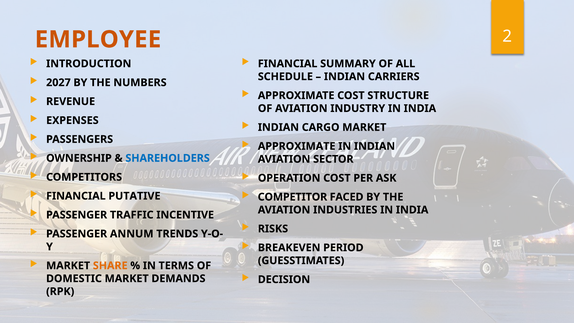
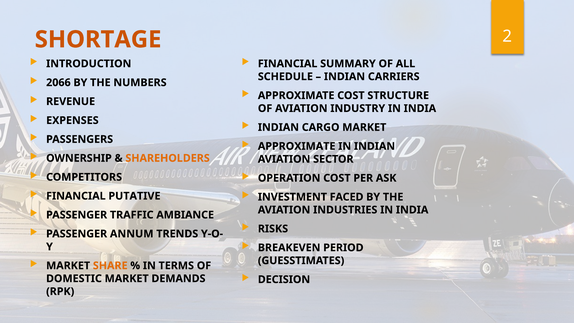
EMPLOYEE: EMPLOYEE -> SHORTAGE
2027: 2027 -> 2066
SHAREHOLDERS colour: blue -> orange
COMPETITOR: COMPETITOR -> INVESTMENT
INCENTIVE: INCENTIVE -> AMBIANCE
